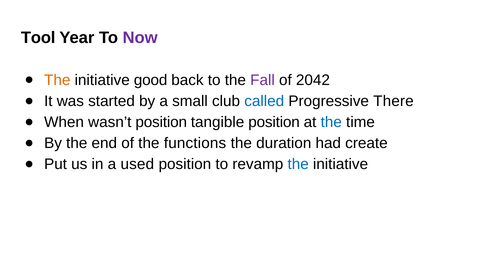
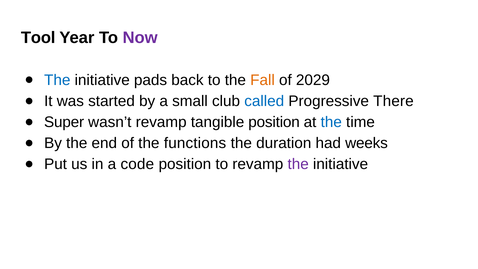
The at (57, 80) colour: orange -> blue
good: good -> pads
Fall colour: purple -> orange
2042: 2042 -> 2029
When: When -> Super
wasn’t position: position -> revamp
create: create -> weeks
used: used -> code
the at (298, 164) colour: blue -> purple
